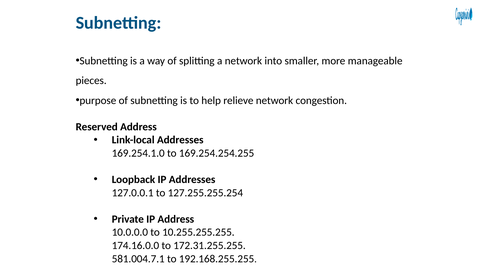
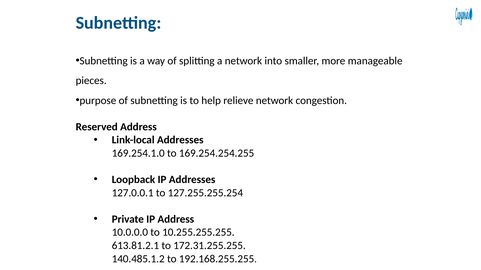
174.16.0.0: 174.16.0.0 -> 613.81.2.1
581.004.7.1: 581.004.7.1 -> 140.485.1.2
